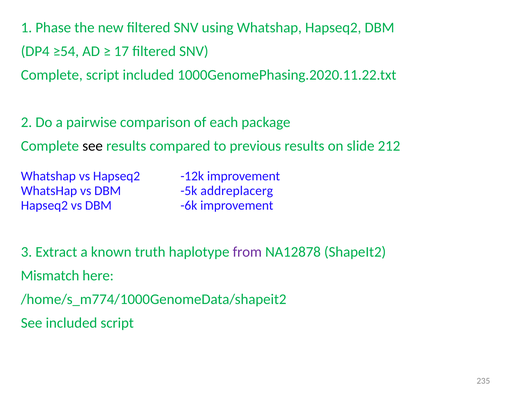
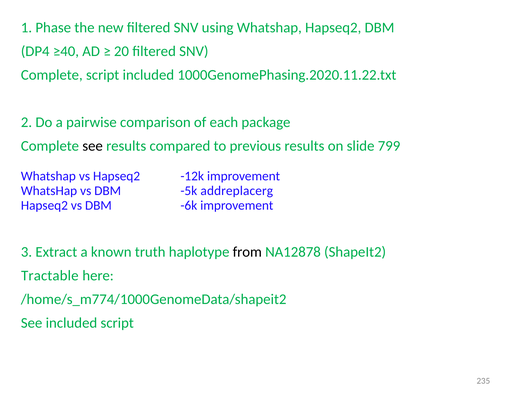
≥54: ≥54 -> ≥40
17: 17 -> 20
212: 212 -> 799
from colour: purple -> black
Mismatch: Mismatch -> Tractable
